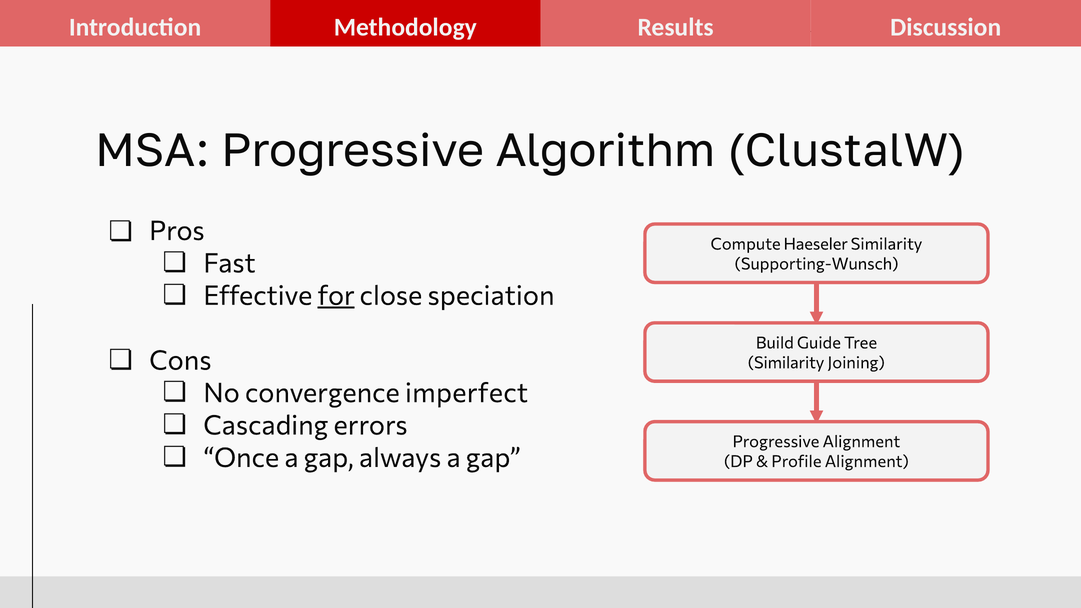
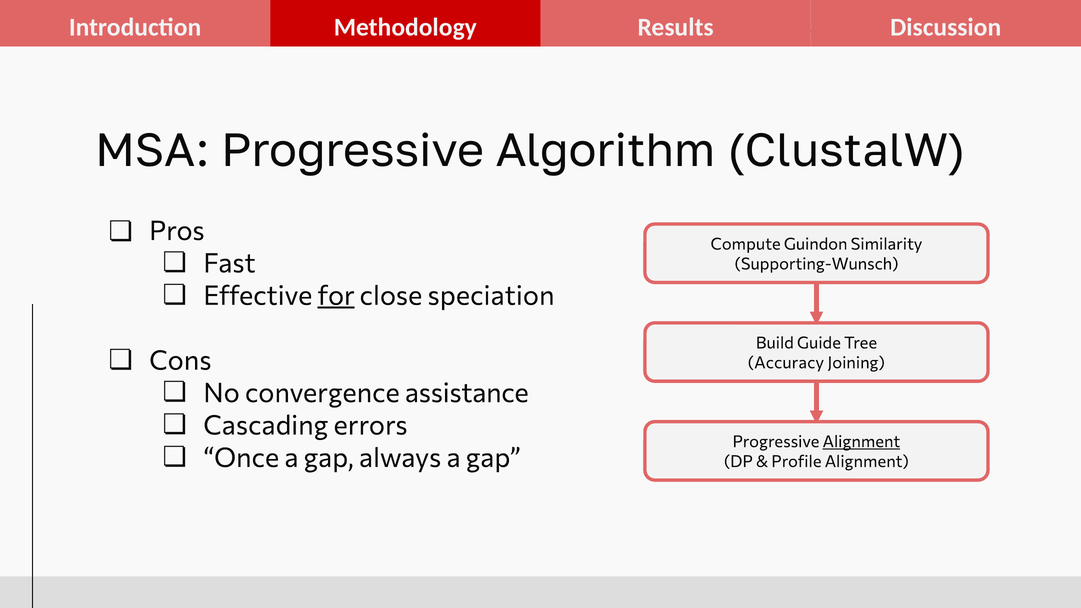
Haeseler: Haeseler -> Guindon
Similarity at (786, 363): Similarity -> Accuracy
imperfect: imperfect -> assistance
Alignment at (861, 442) underline: none -> present
